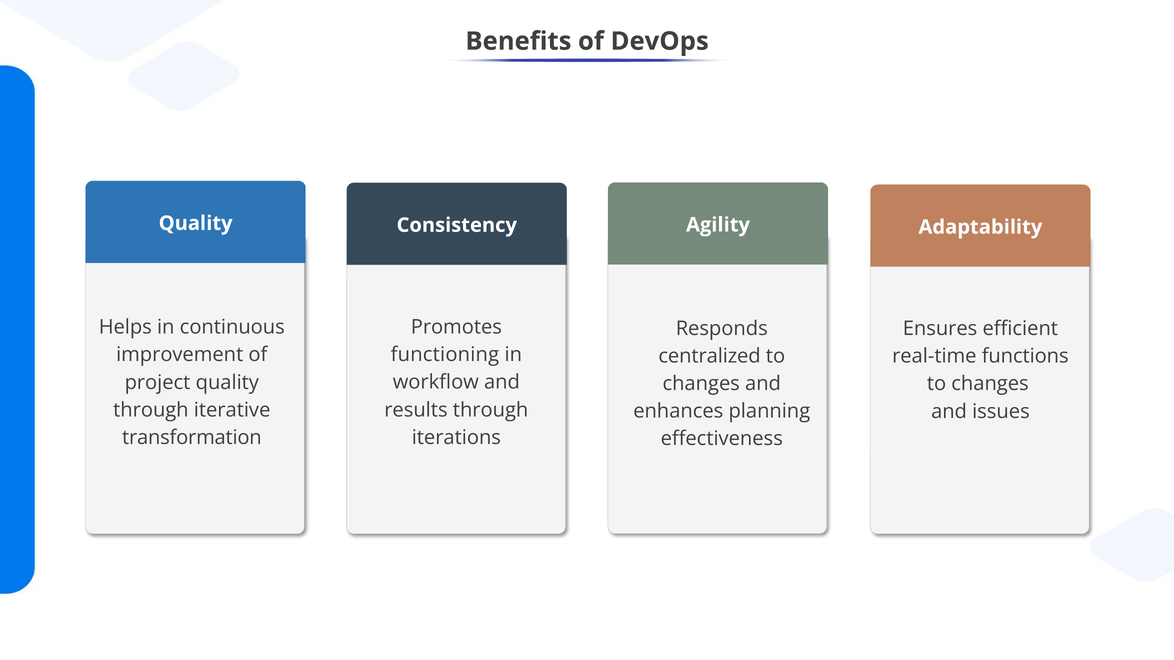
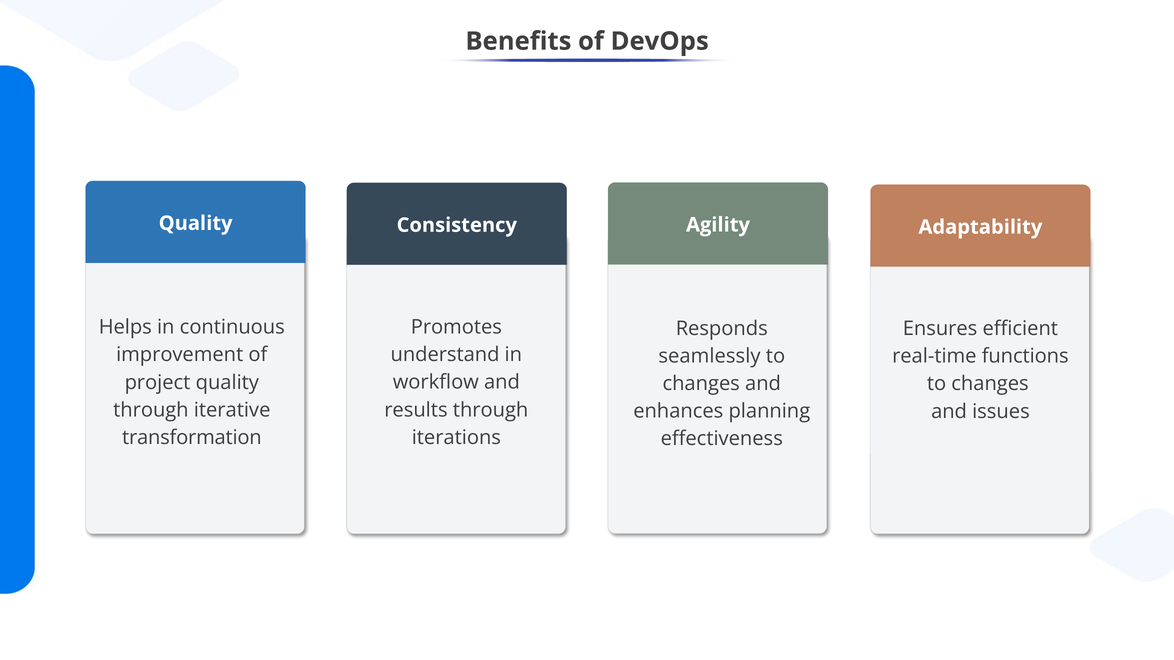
functioning: functioning -> understand
centralized: centralized -> seamlessly
